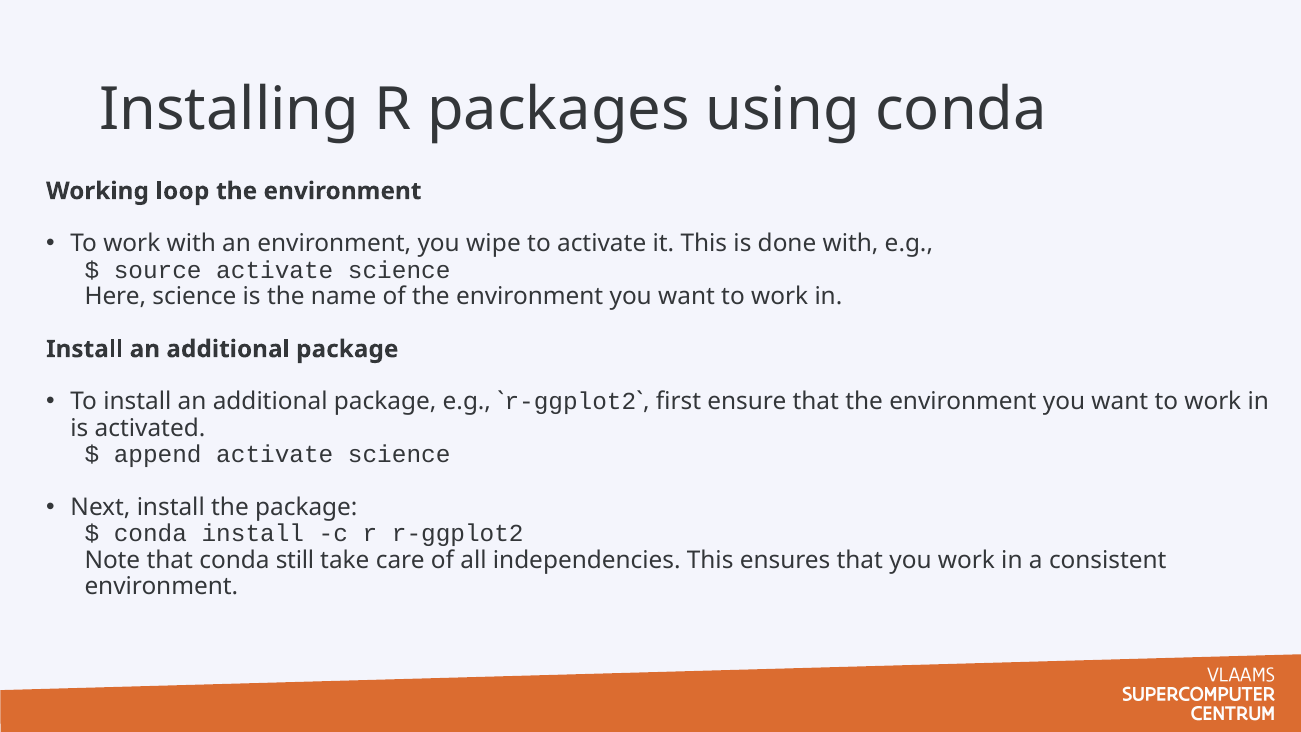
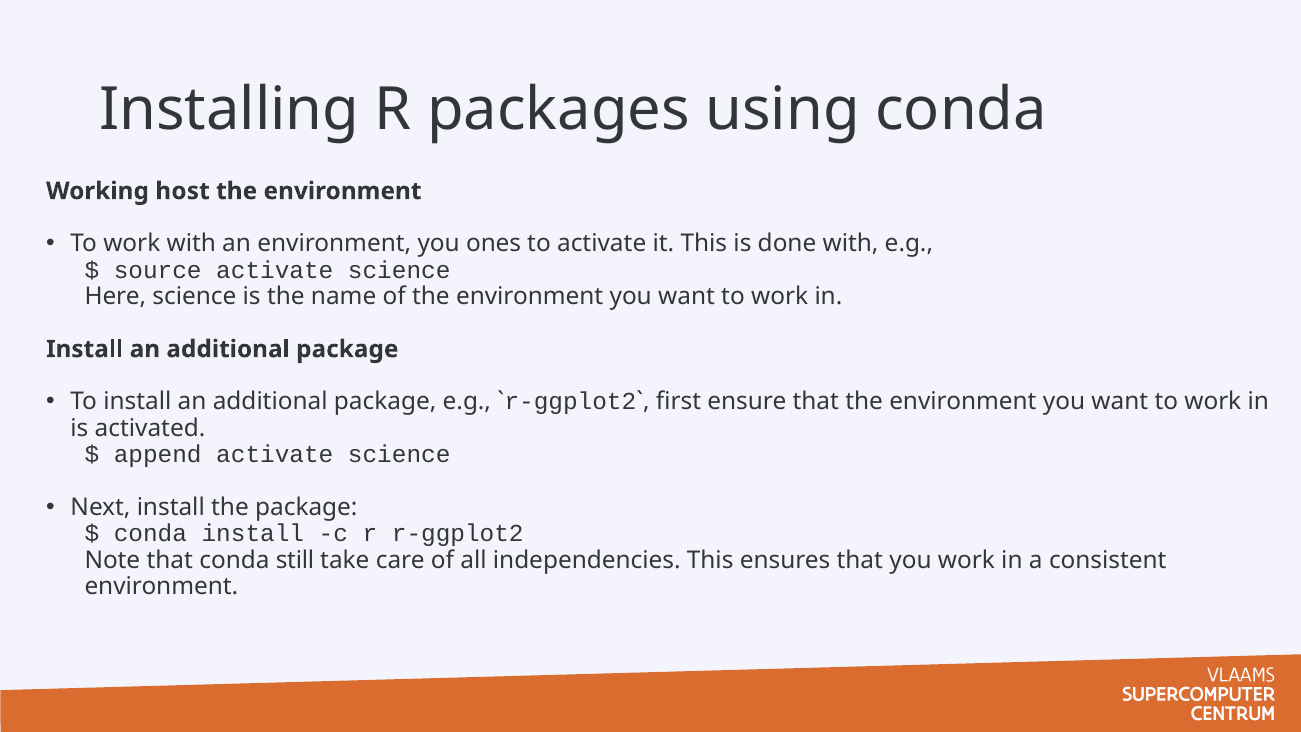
loop: loop -> host
wipe: wipe -> ones
